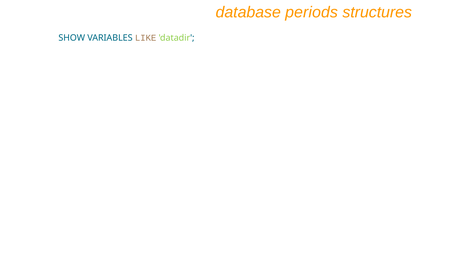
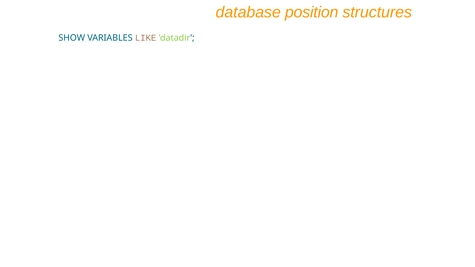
periods: periods -> position
